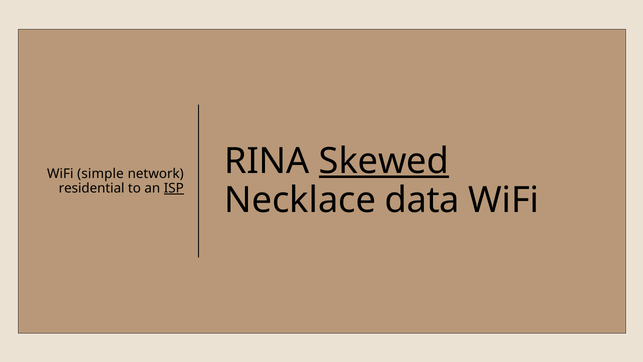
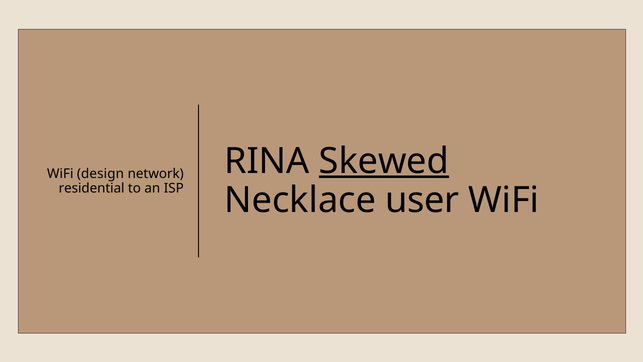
simple: simple -> design
ISP underline: present -> none
data: data -> user
